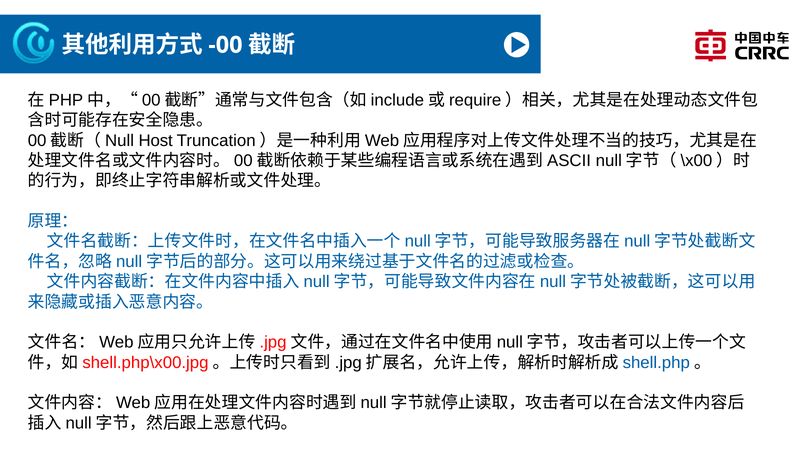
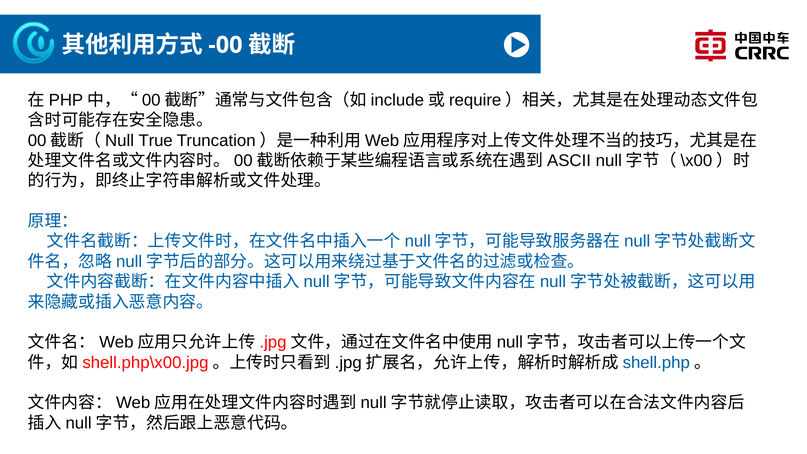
Host: Host -> True
